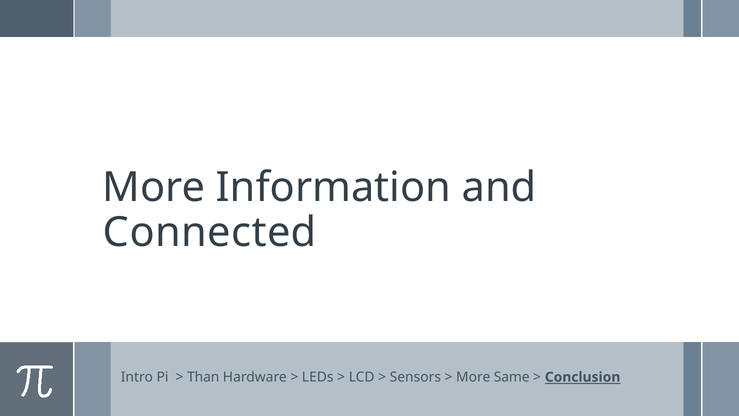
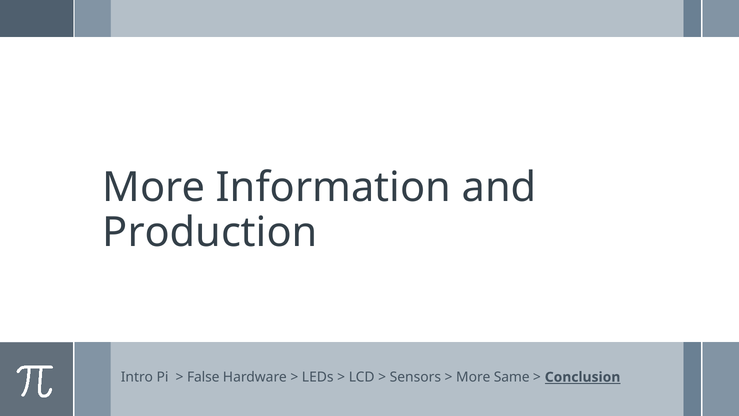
Connected: Connected -> Production
Than: Than -> False
